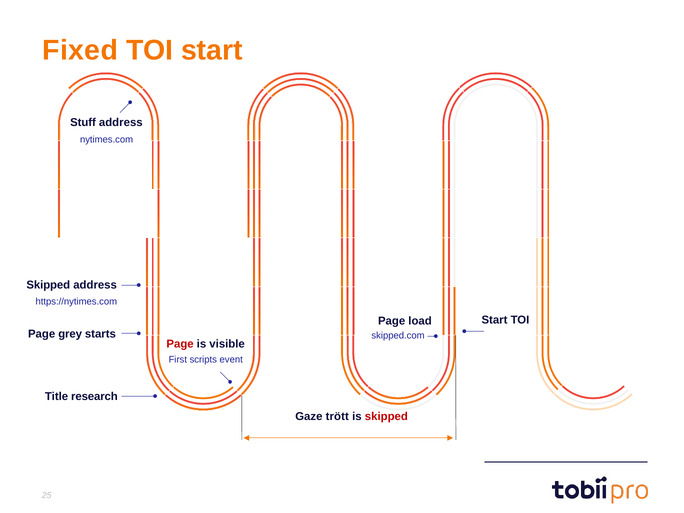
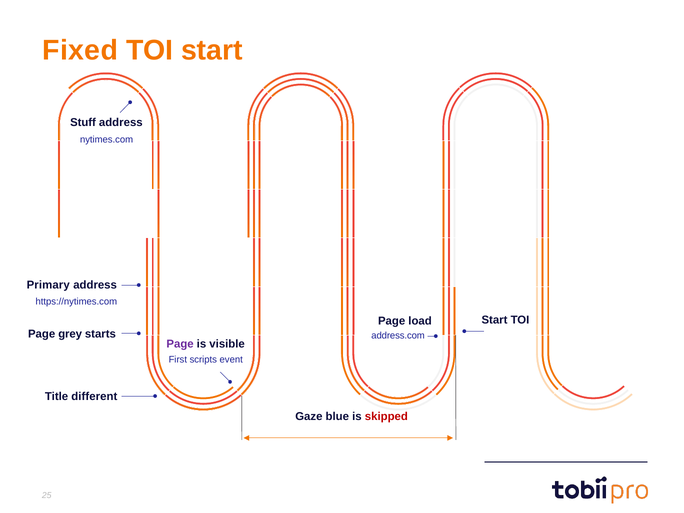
Skipped at (48, 285): Skipped -> Primary
skipped.com: skipped.com -> address.com
Page at (180, 344) colour: red -> purple
research: research -> different
trött: trött -> blue
